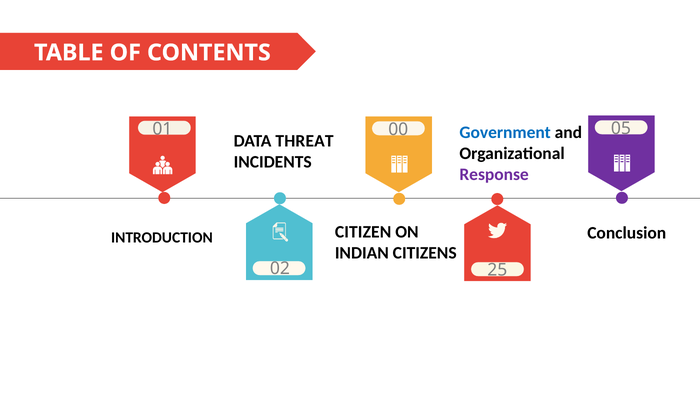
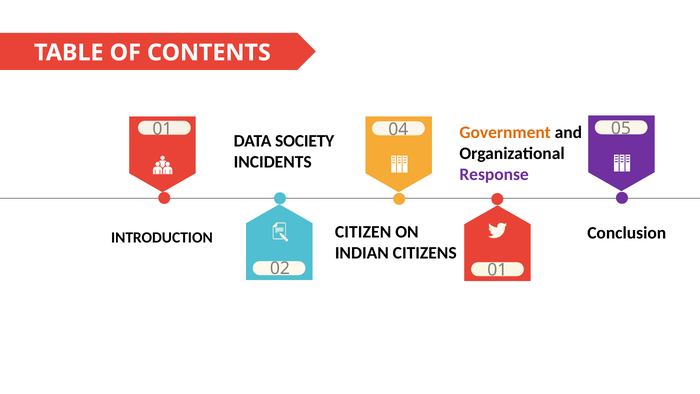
00: 00 -> 04
Government colour: blue -> orange
THREAT: THREAT -> SOCIETY
02 25: 25 -> 01
